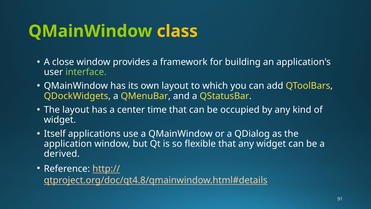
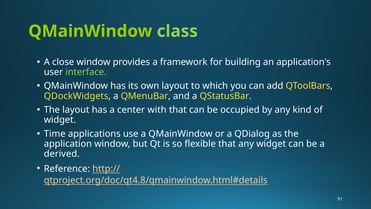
class colour: yellow -> light green
time: time -> with
Itself: Itself -> Time
